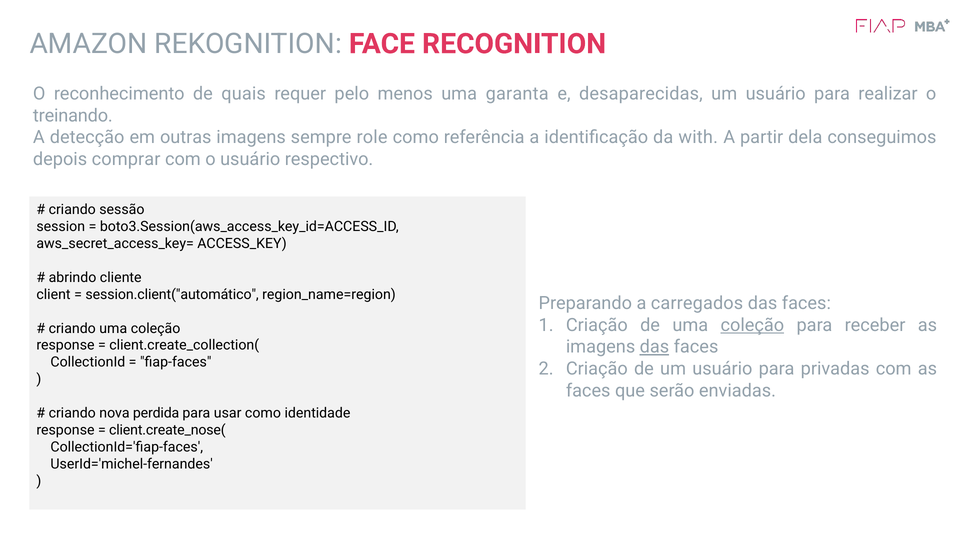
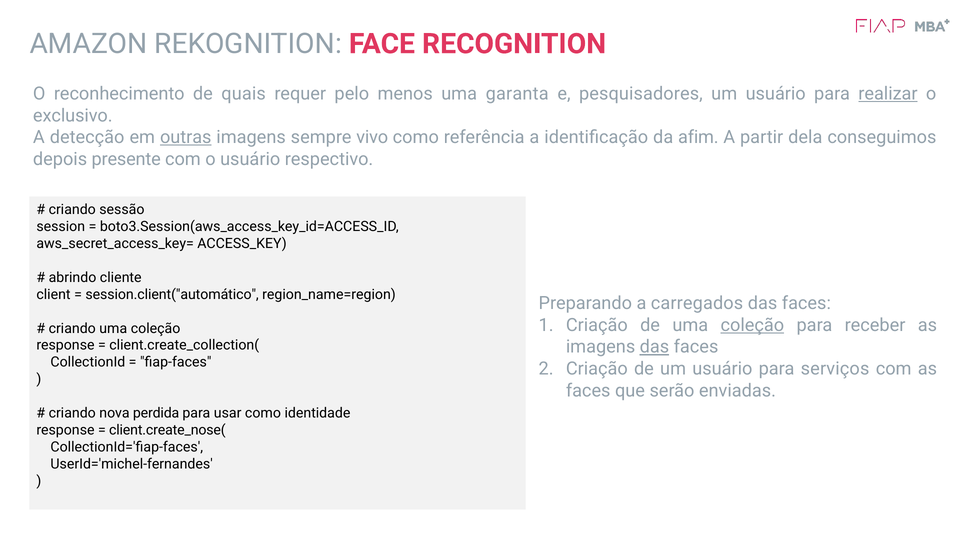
desaparecidas: desaparecidas -> pesquisadores
realizar underline: none -> present
treinando: treinando -> exclusivo
outras underline: none -> present
role: role -> vivo
with: with -> afim
comprar: comprar -> presente
privadas: privadas -> serviços
